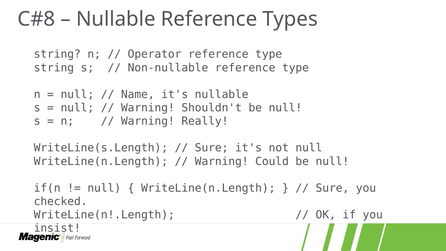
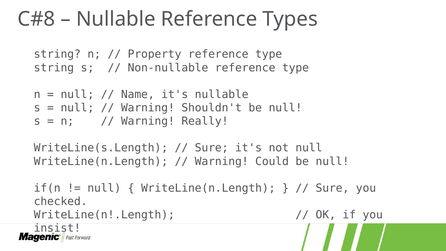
Operator: Operator -> Property
